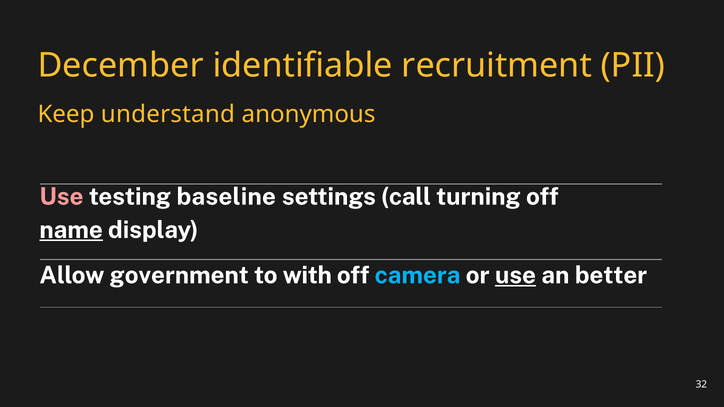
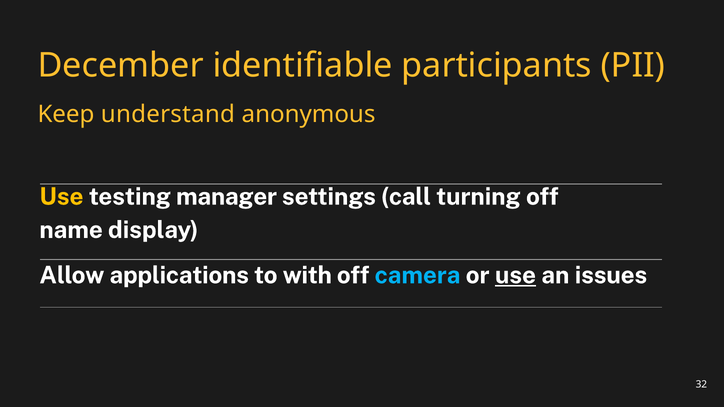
recruitment: recruitment -> participants
Use at (61, 197) colour: pink -> yellow
baseline: baseline -> manager
name underline: present -> none
government: government -> applications
better: better -> issues
